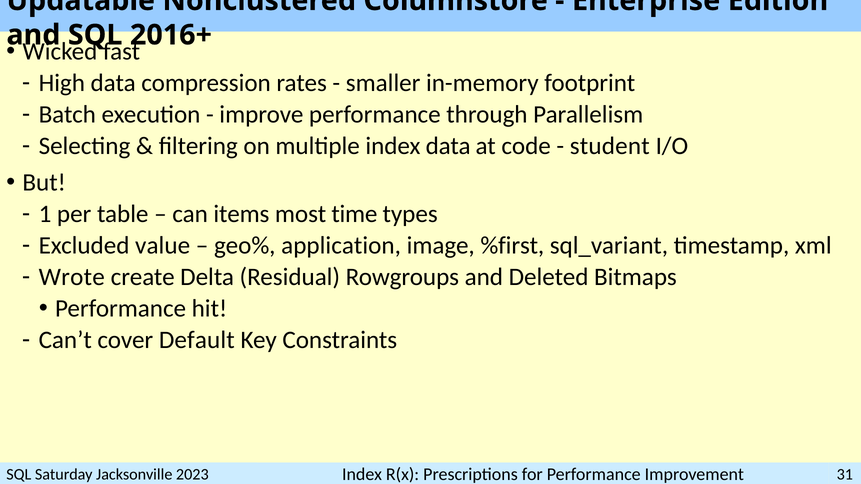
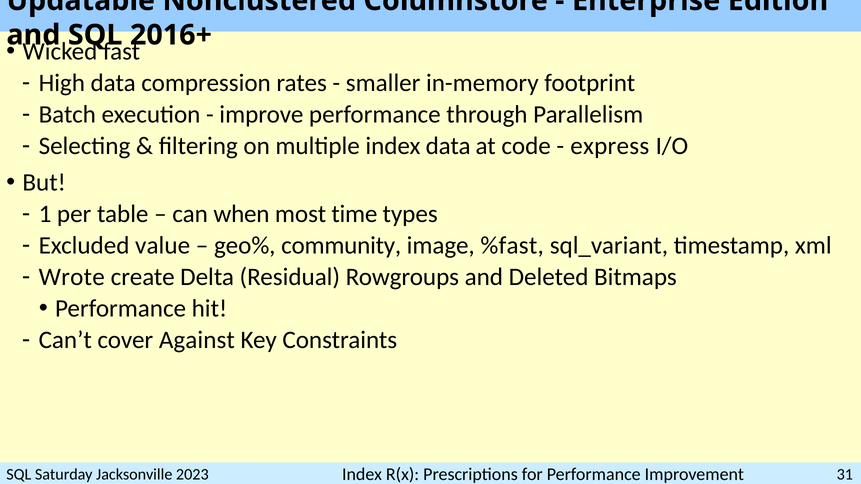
student: student -> express
items: items -> when
application: application -> community
%first: %first -> %fast
Default: Default -> Against
